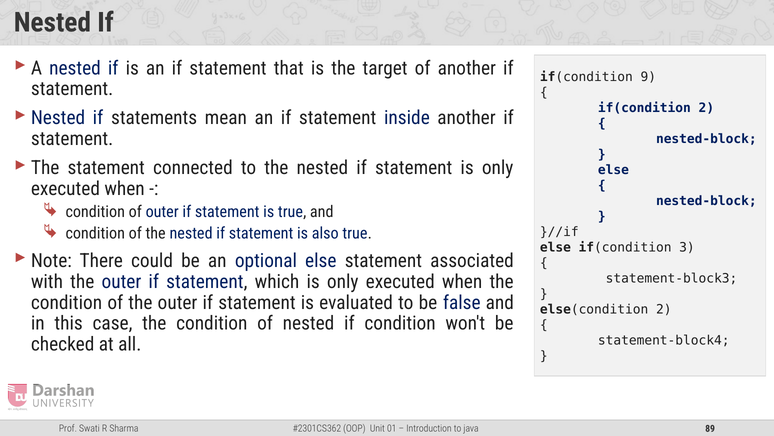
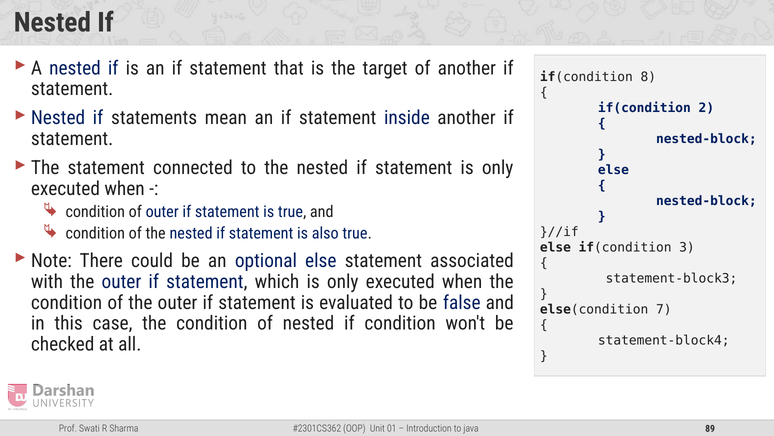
9: 9 -> 8
else(condition 2: 2 -> 7
